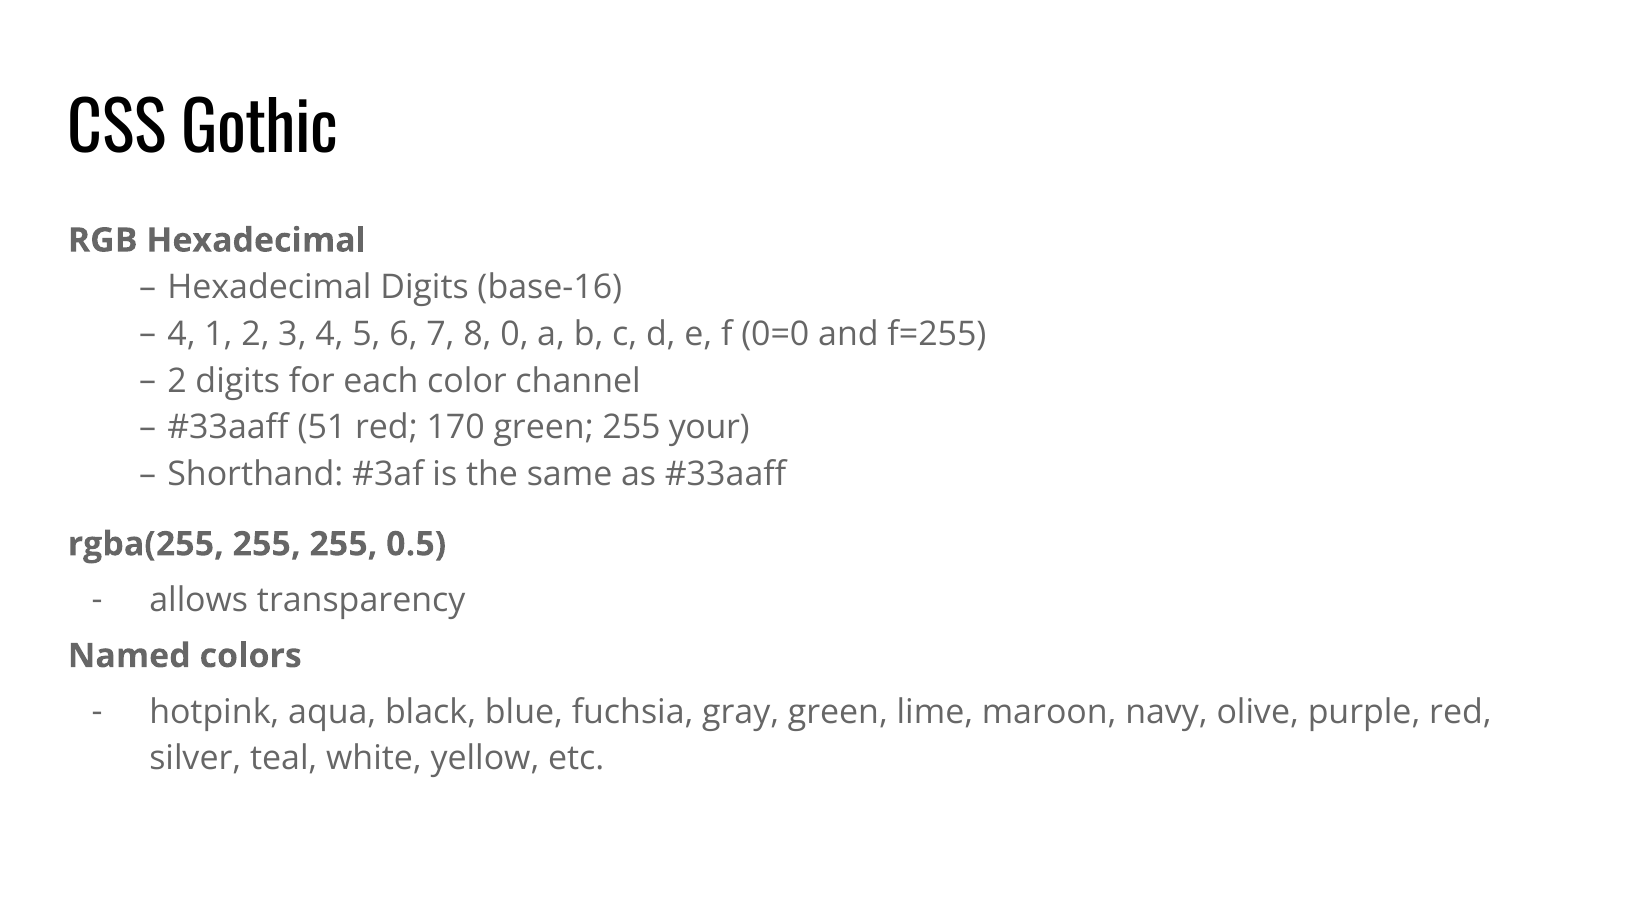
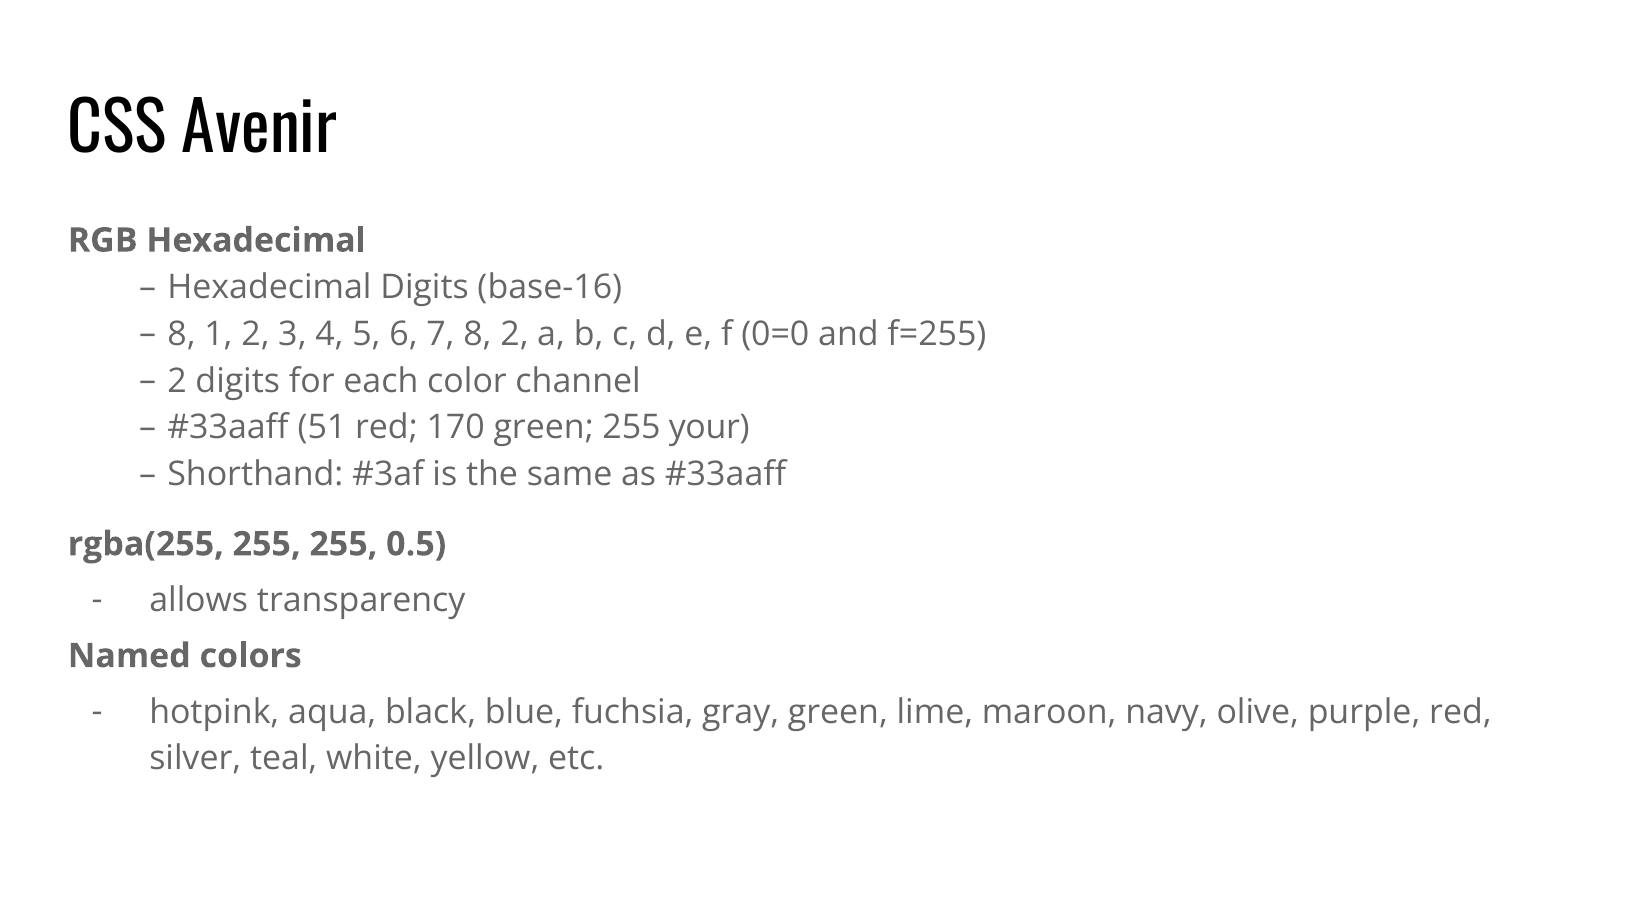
Gothic: Gothic -> Avenir
4 at (182, 334): 4 -> 8
8 0: 0 -> 2
